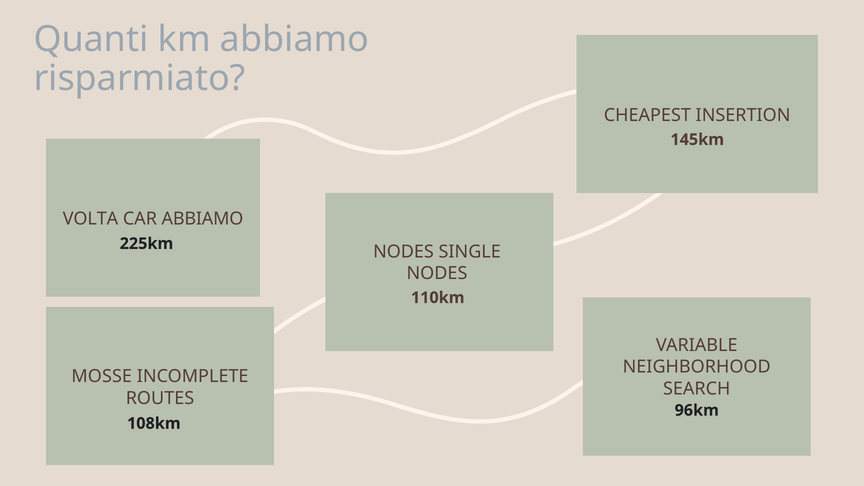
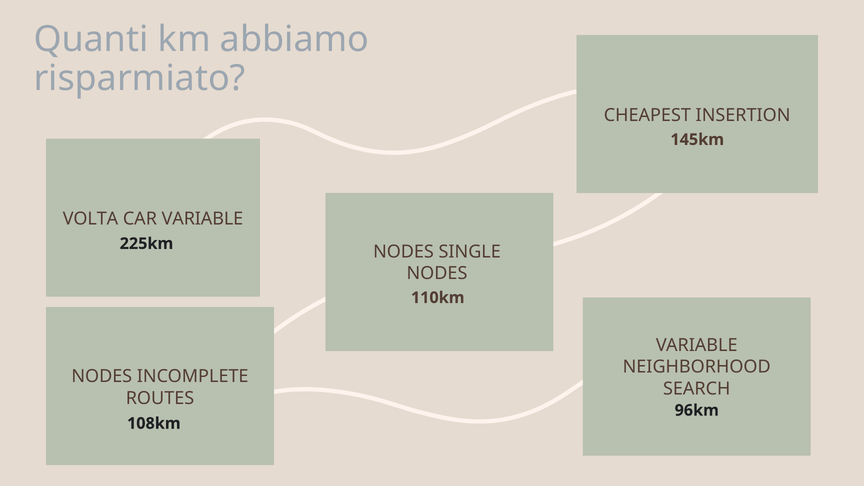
CAR ABBIAMO: ABBIAMO -> VARIABLE
MOSSE at (102, 376): MOSSE -> NODES
